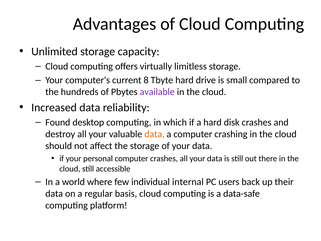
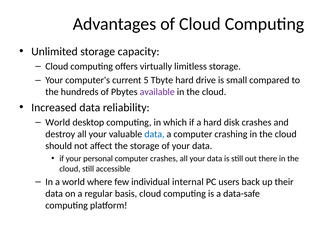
8: 8 -> 5
Found at (58, 122): Found -> World
data at (154, 134) colour: orange -> blue
